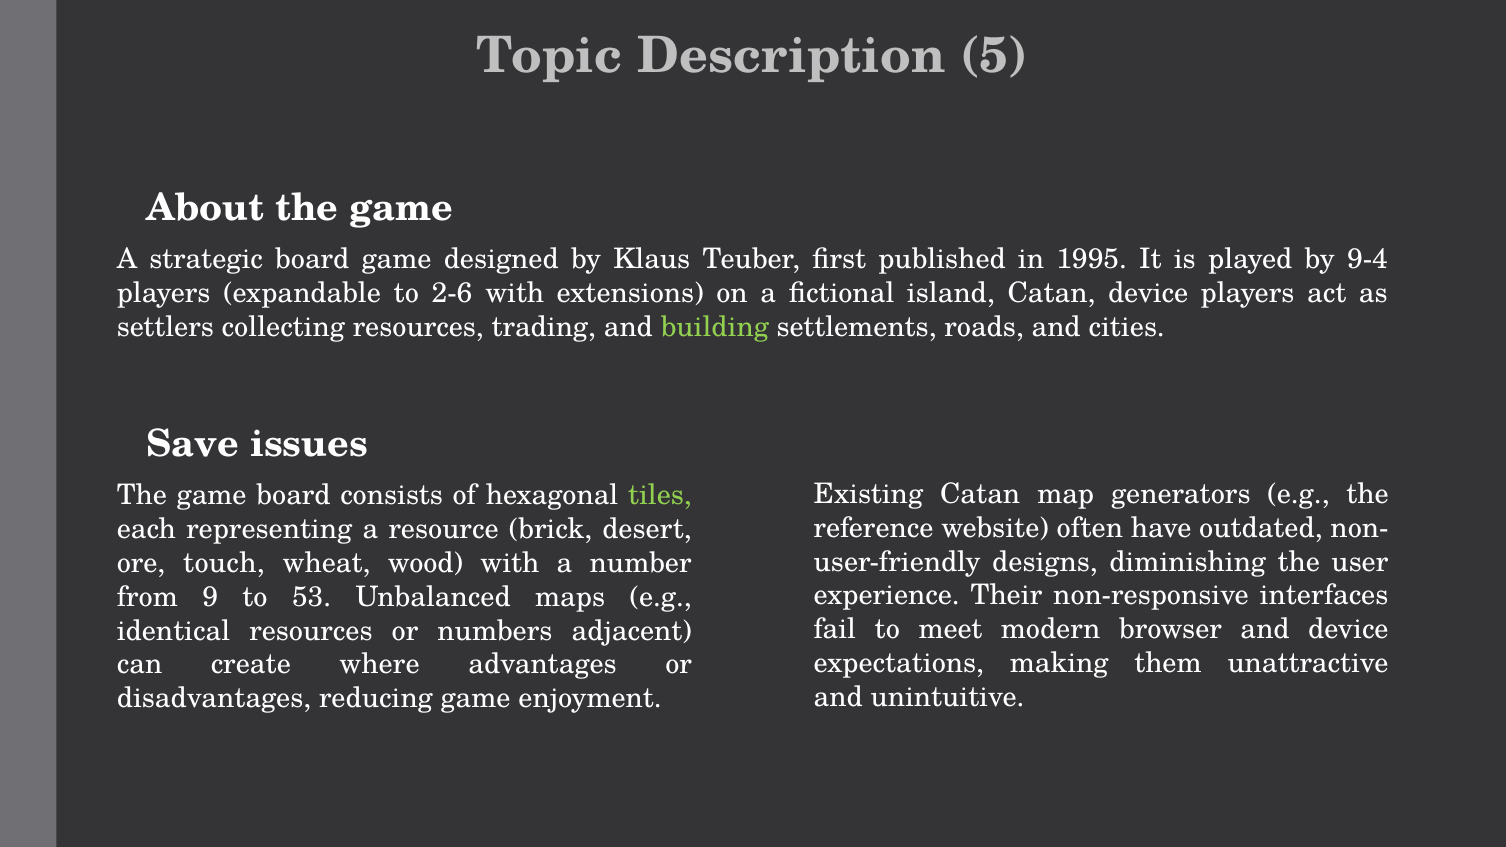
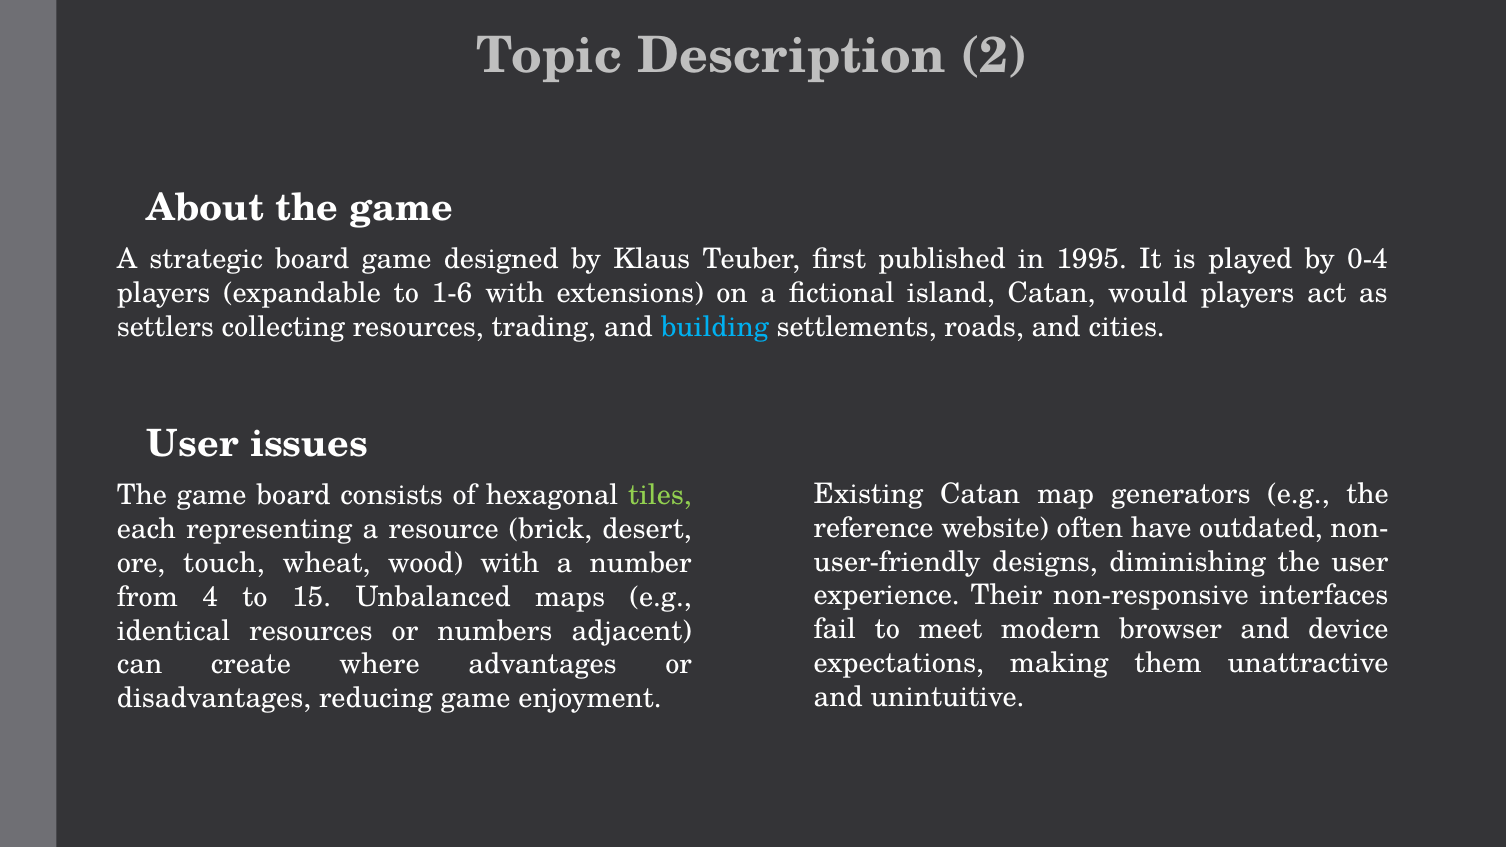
5: 5 -> 2
9-4: 9-4 -> 0-4
2-6: 2-6 -> 1-6
Catan device: device -> would
building colour: light green -> light blue
Save at (193, 444): Save -> User
9: 9 -> 4
53: 53 -> 15
